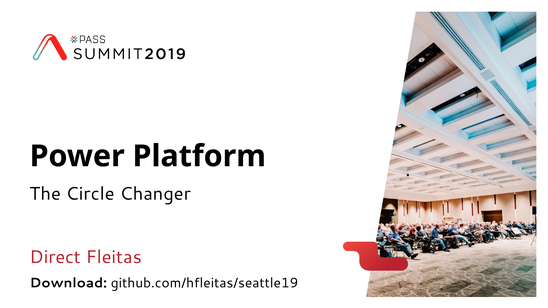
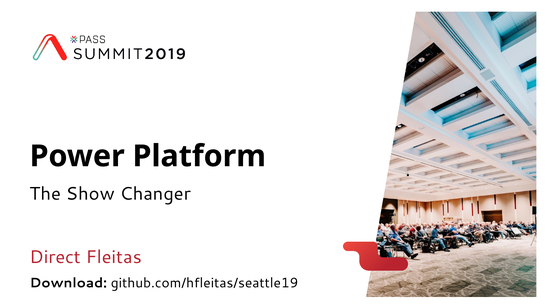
Circle: Circle -> Show
